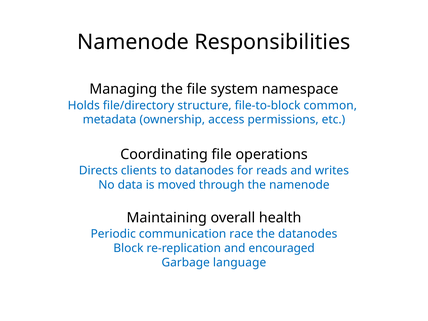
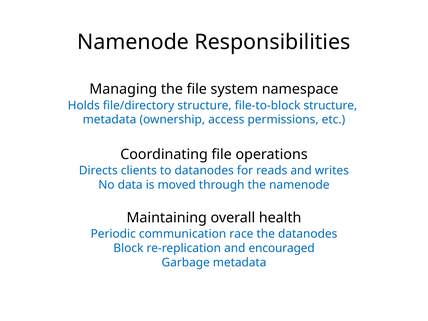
file-to-block common: common -> structure
Garbage language: language -> metadata
